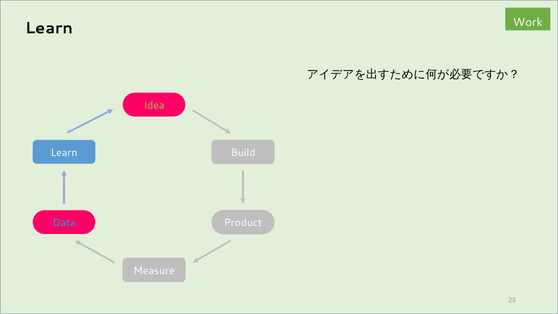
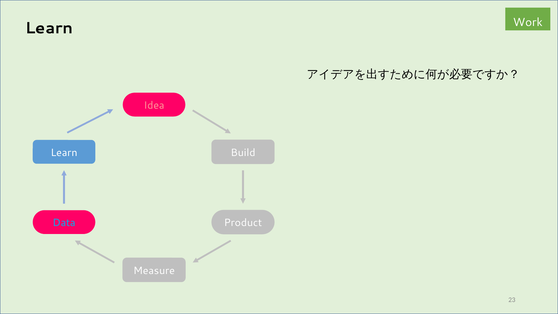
Idea colour: light green -> pink
